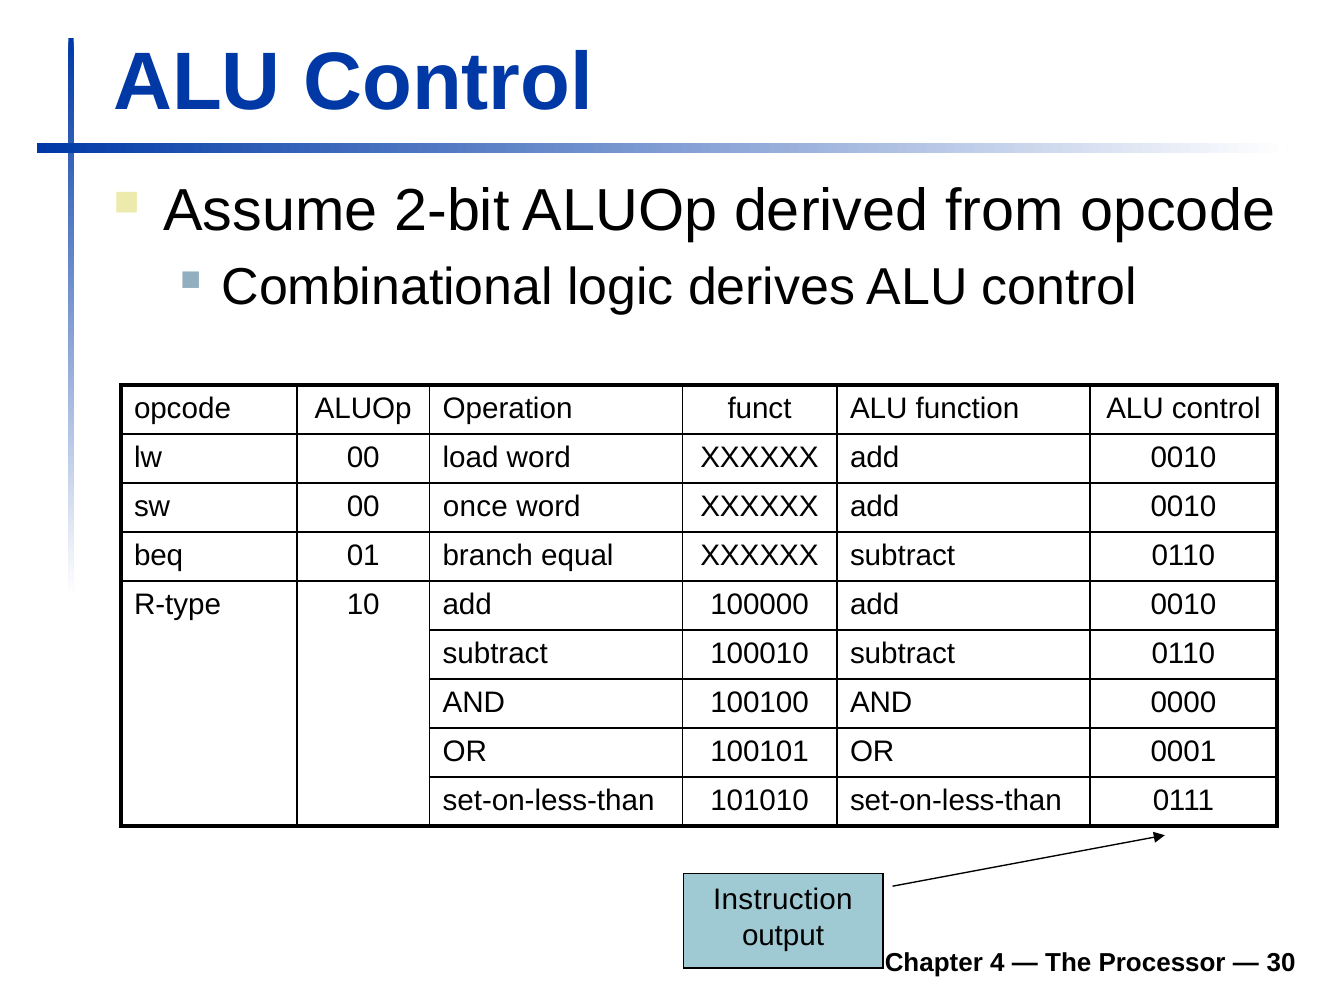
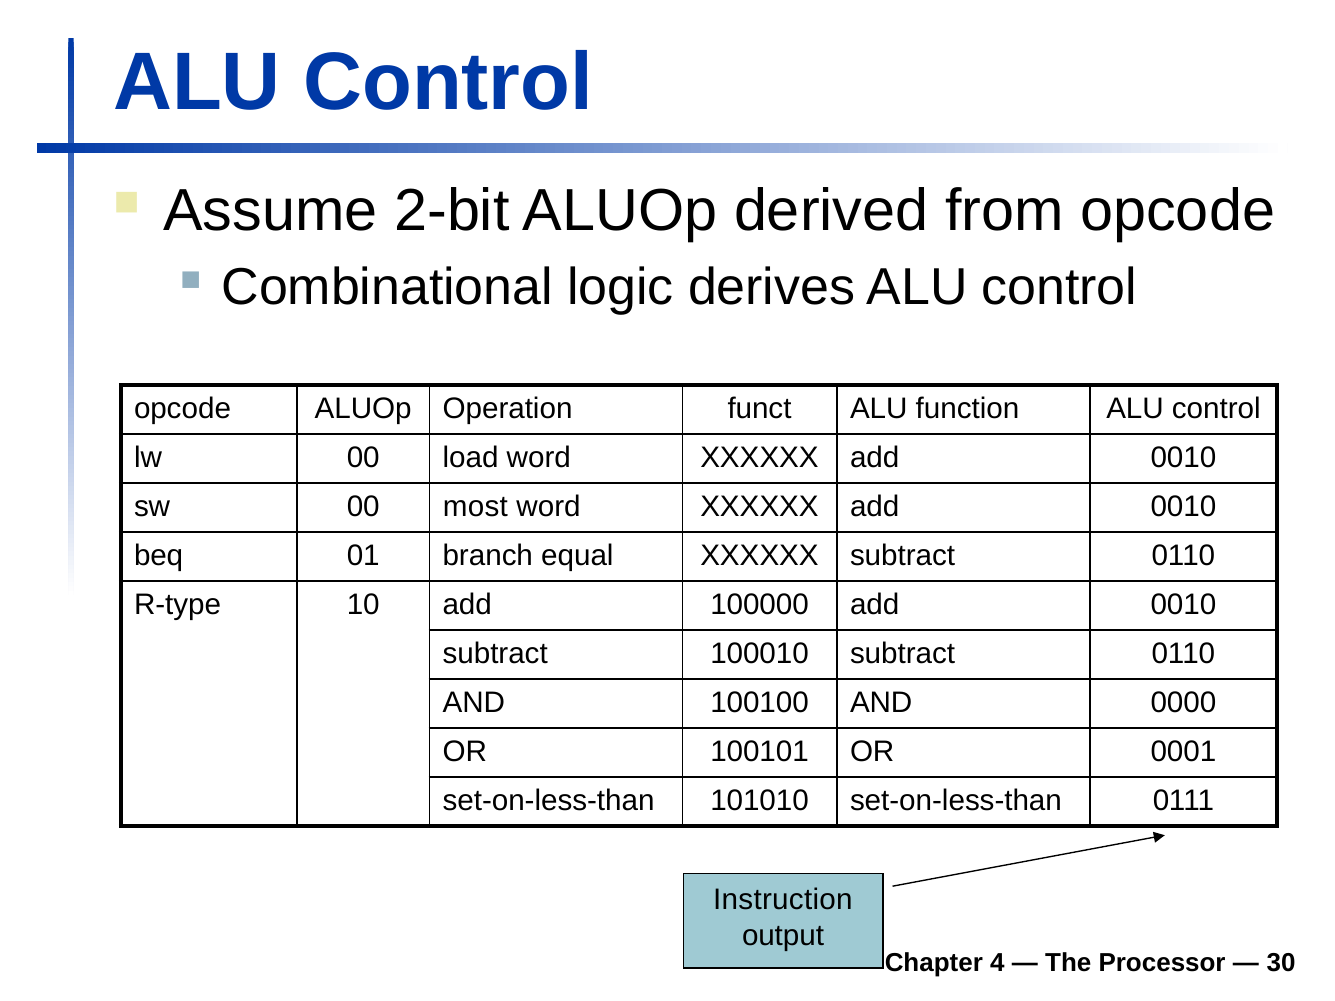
once: once -> most
